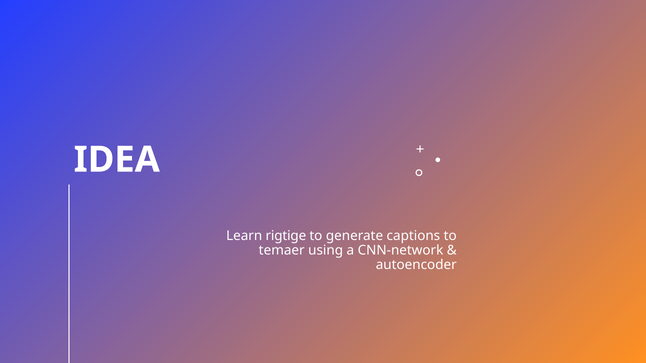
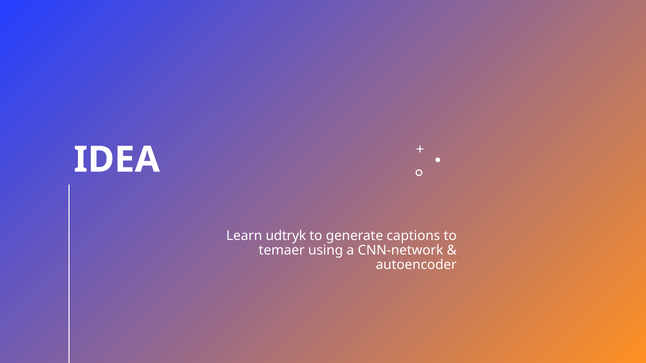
rigtige: rigtige -> udtryk
